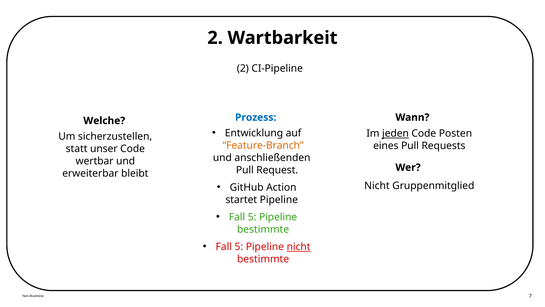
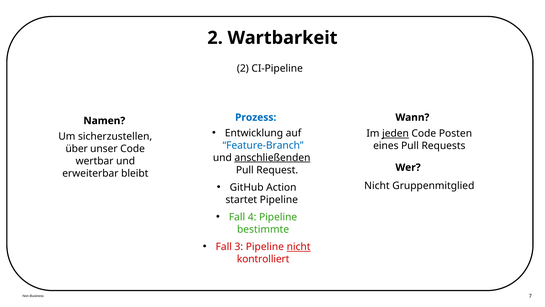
Welche: Welche -> Namen
Feature-Branch colour: orange -> blue
statt: statt -> über
anschließenden underline: none -> present
5 at (252, 217): 5 -> 4
5 at (239, 246): 5 -> 3
bestimmte at (263, 259): bestimmte -> kontrolliert
